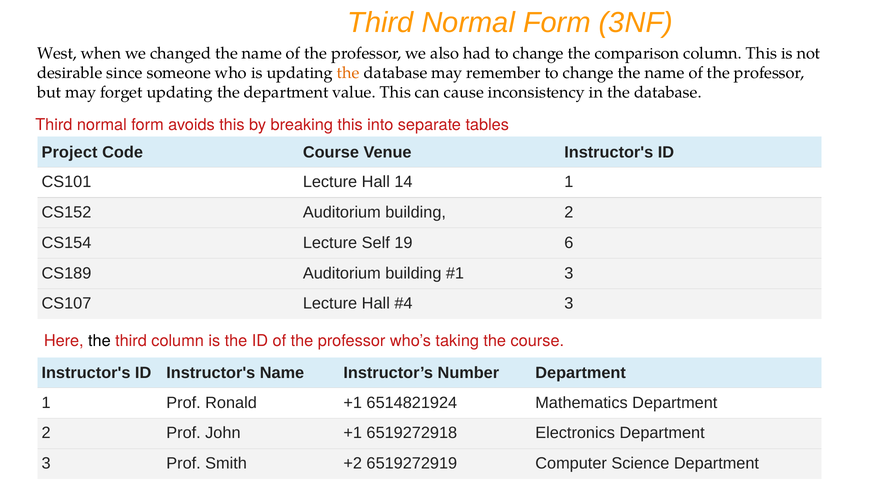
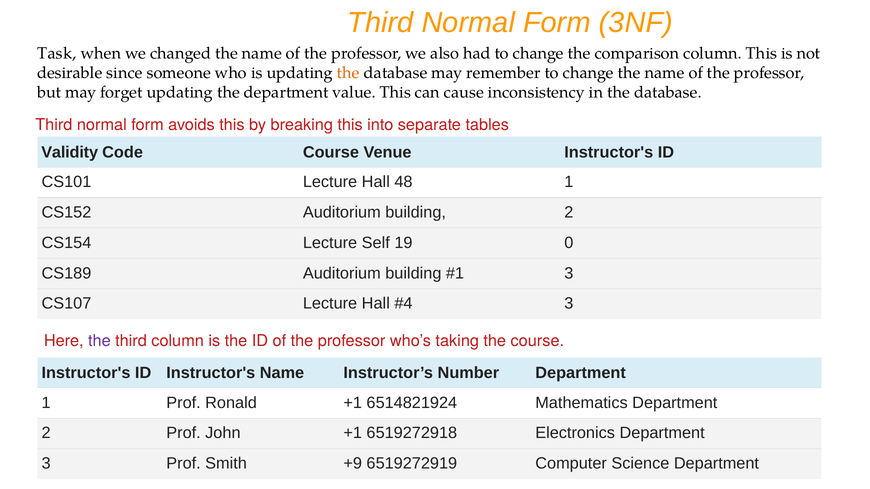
West: West -> Task
Project: Project -> Validity
14: 14 -> 48
6: 6 -> 0
the at (99, 341) colour: black -> purple
+2: +2 -> +9
